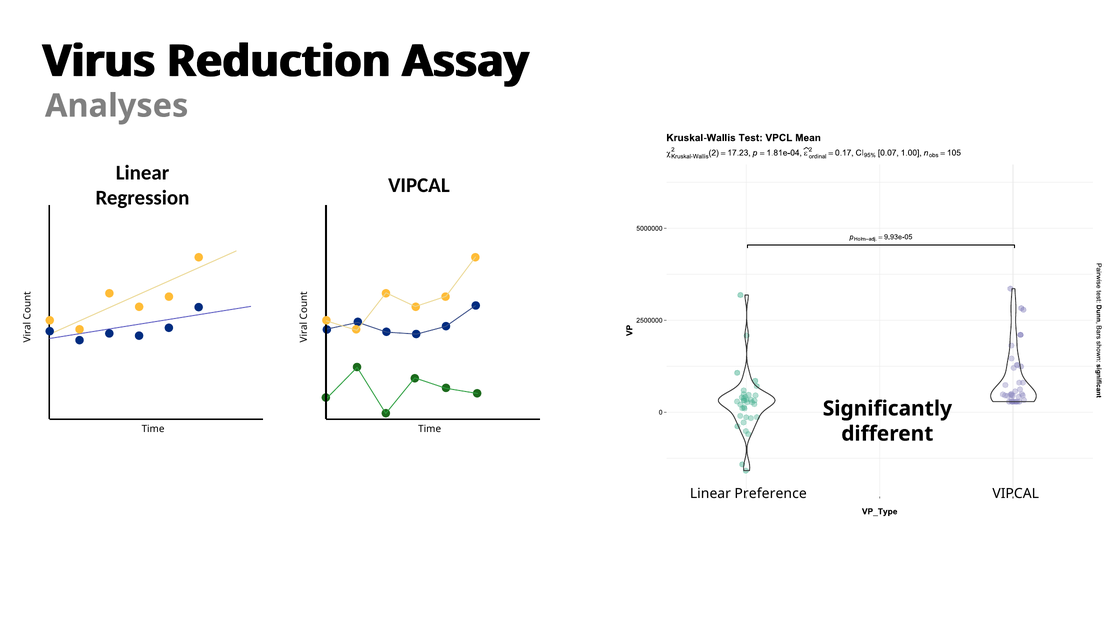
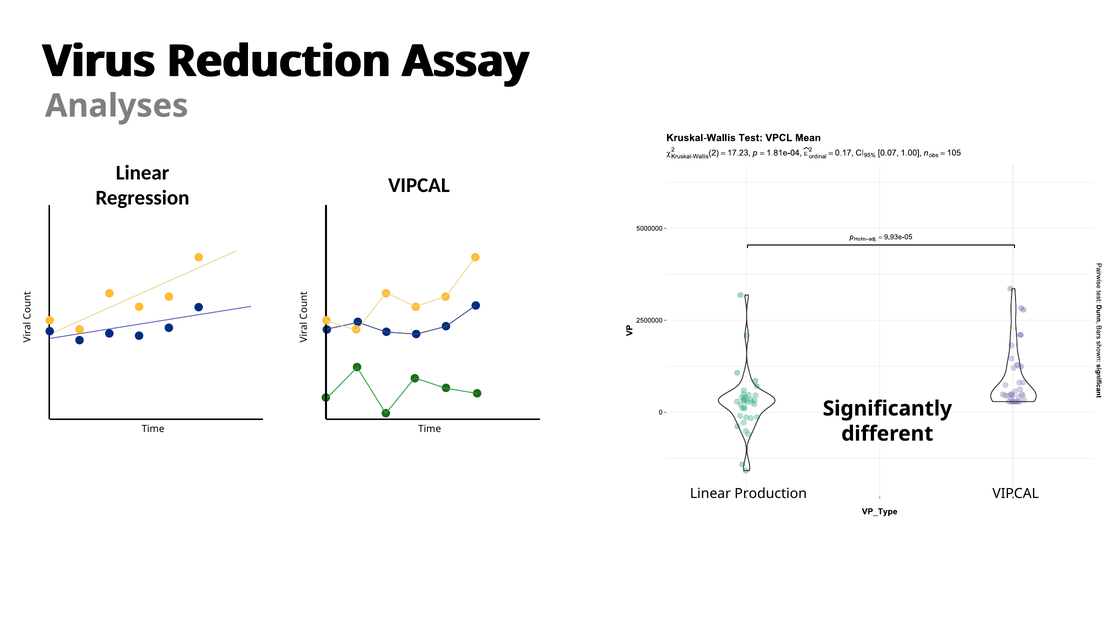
Preference: Preference -> Production
